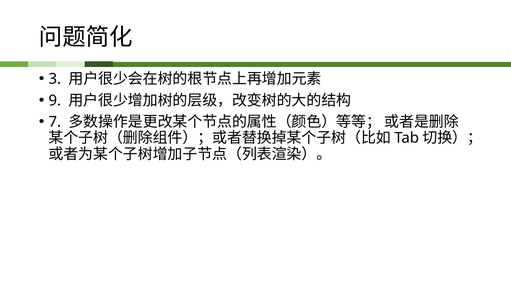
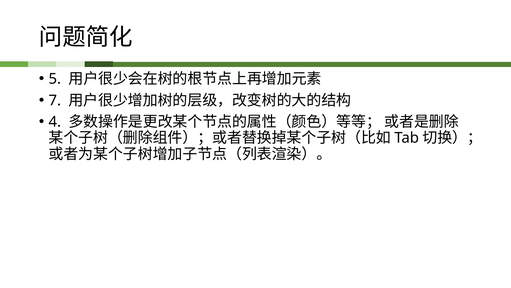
3: 3 -> 5
9: 9 -> 7
7: 7 -> 4
